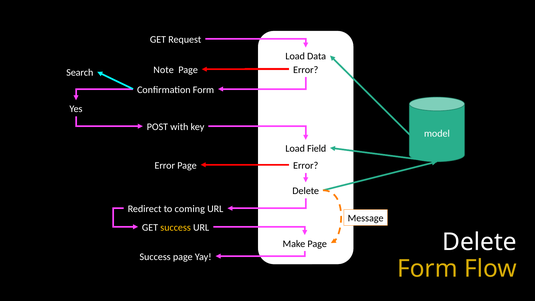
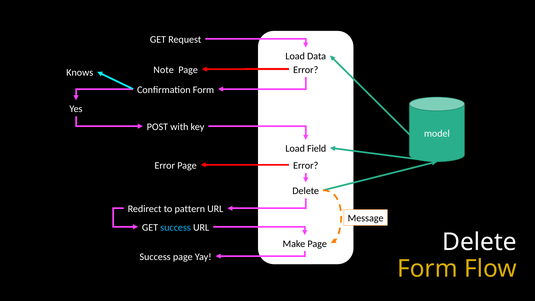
Search: Search -> Knows
coming: coming -> pattern
success at (176, 227) colour: yellow -> light blue
